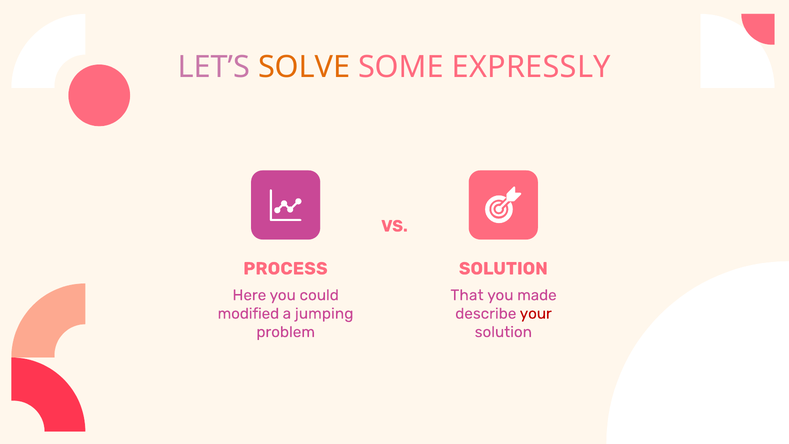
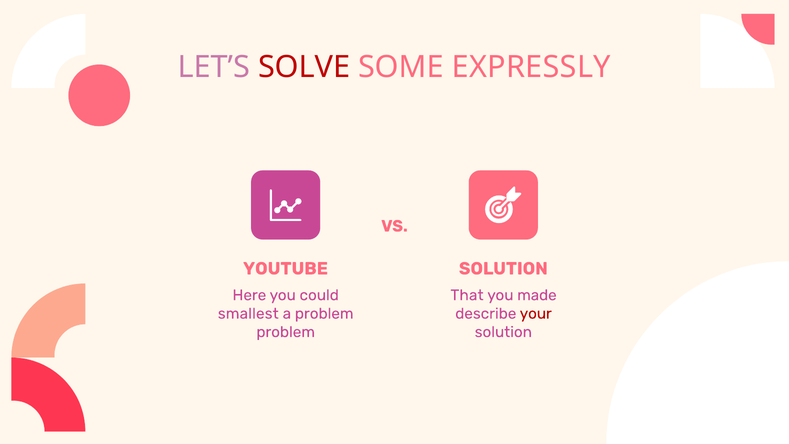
SOLVE colour: orange -> red
PROCESS: PROCESS -> YOUTUBE
modified: modified -> smallest
a jumping: jumping -> problem
